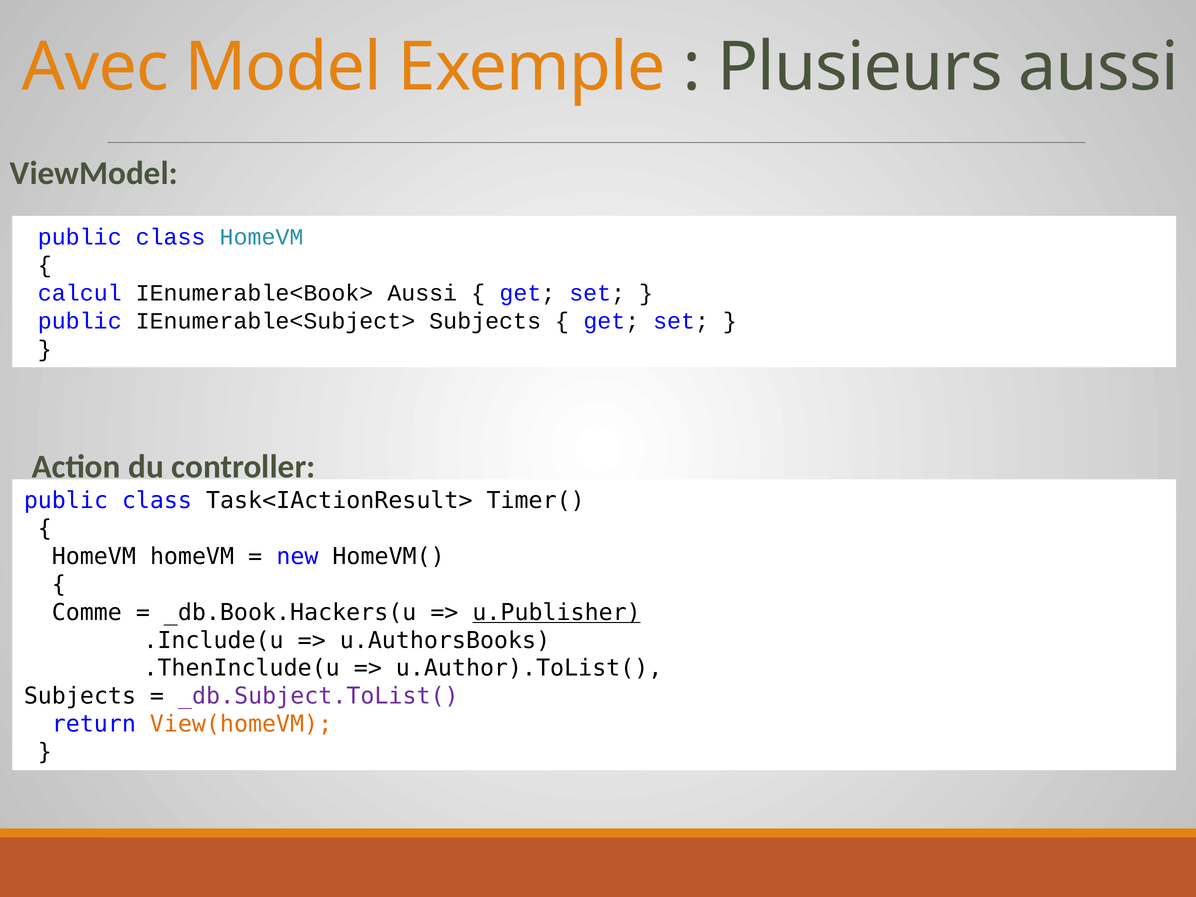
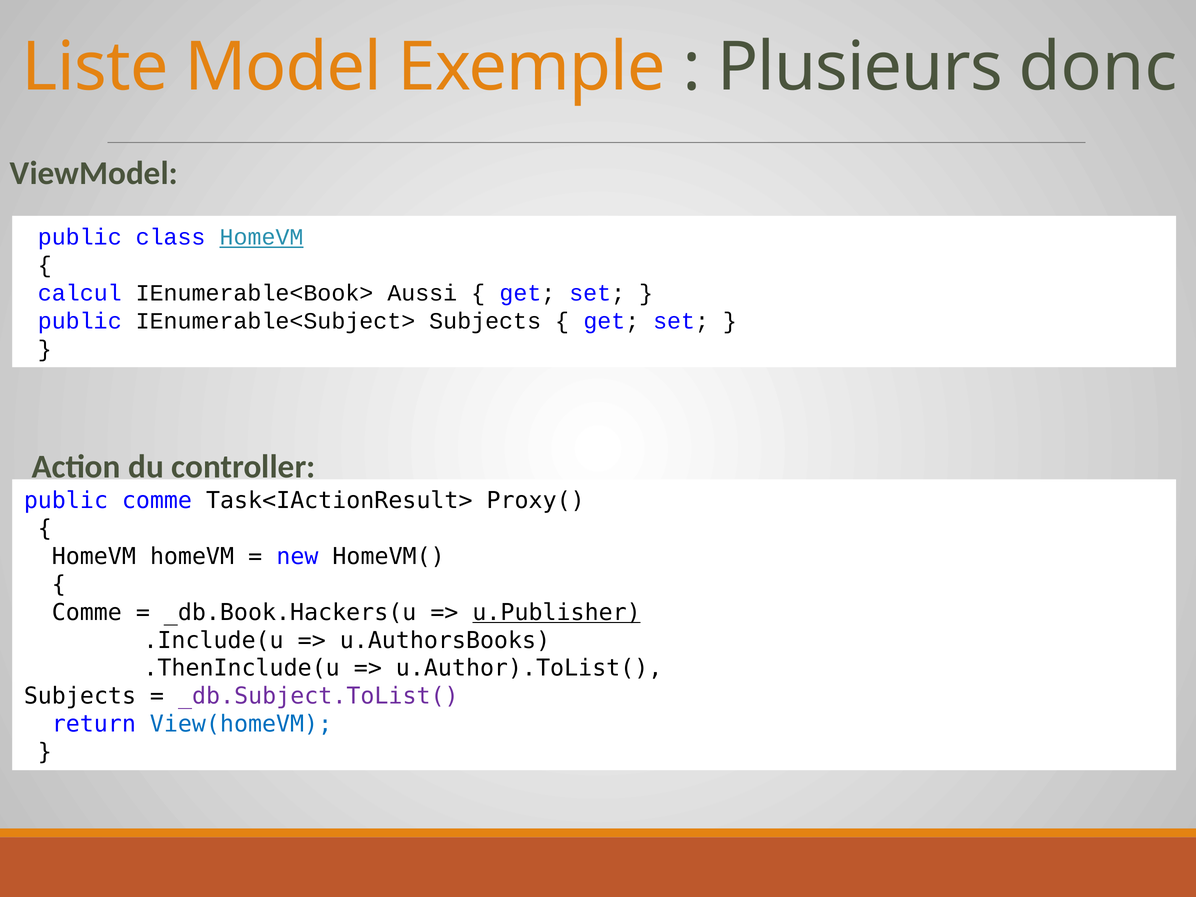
Avec: Avec -> Liste
Plusieurs aussi: aussi -> donc
HomeVM at (262, 237) underline: none -> present
class at (157, 501): class -> comme
Timer(: Timer( -> Proxy(
View(homeVM colour: orange -> blue
